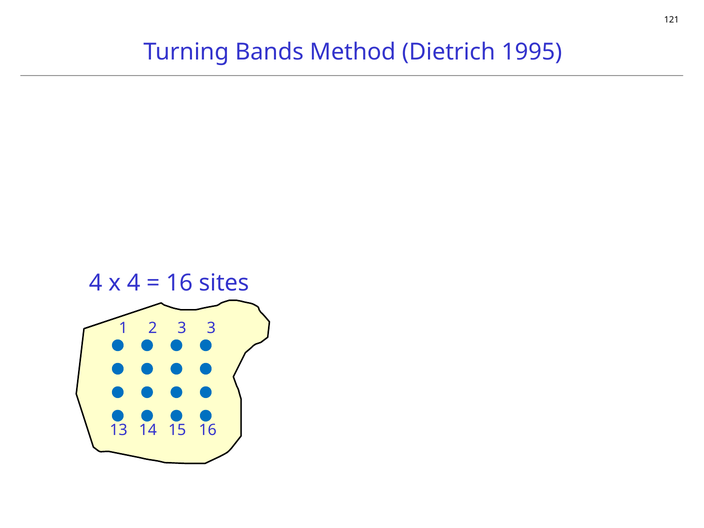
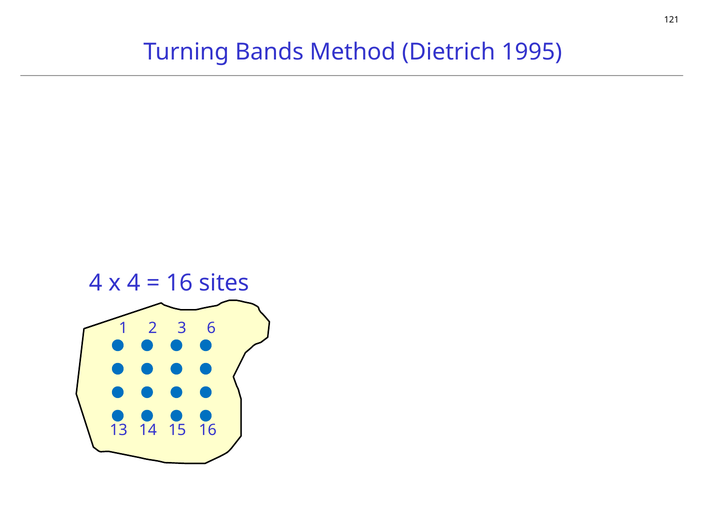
3 3: 3 -> 6
